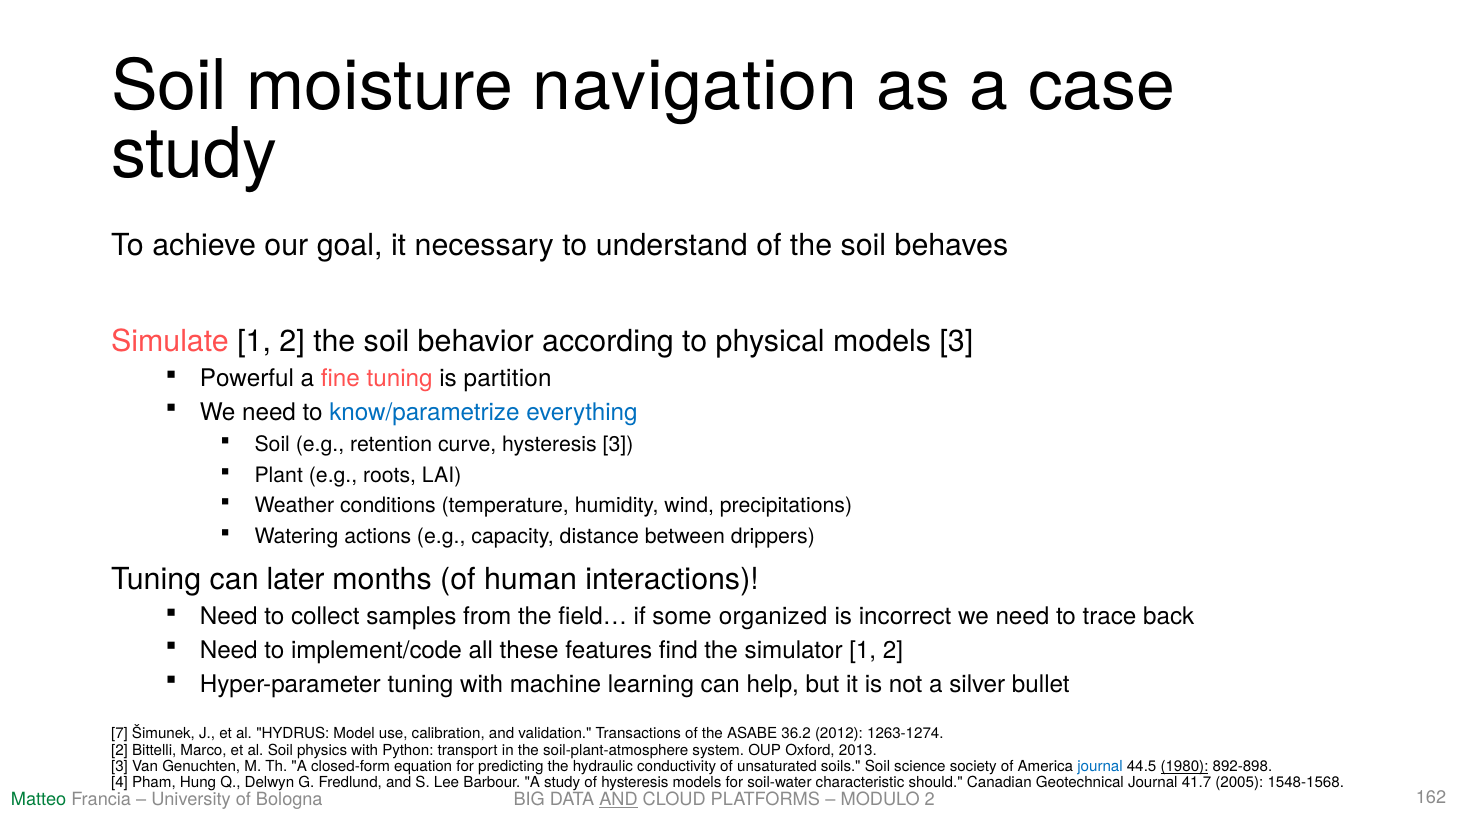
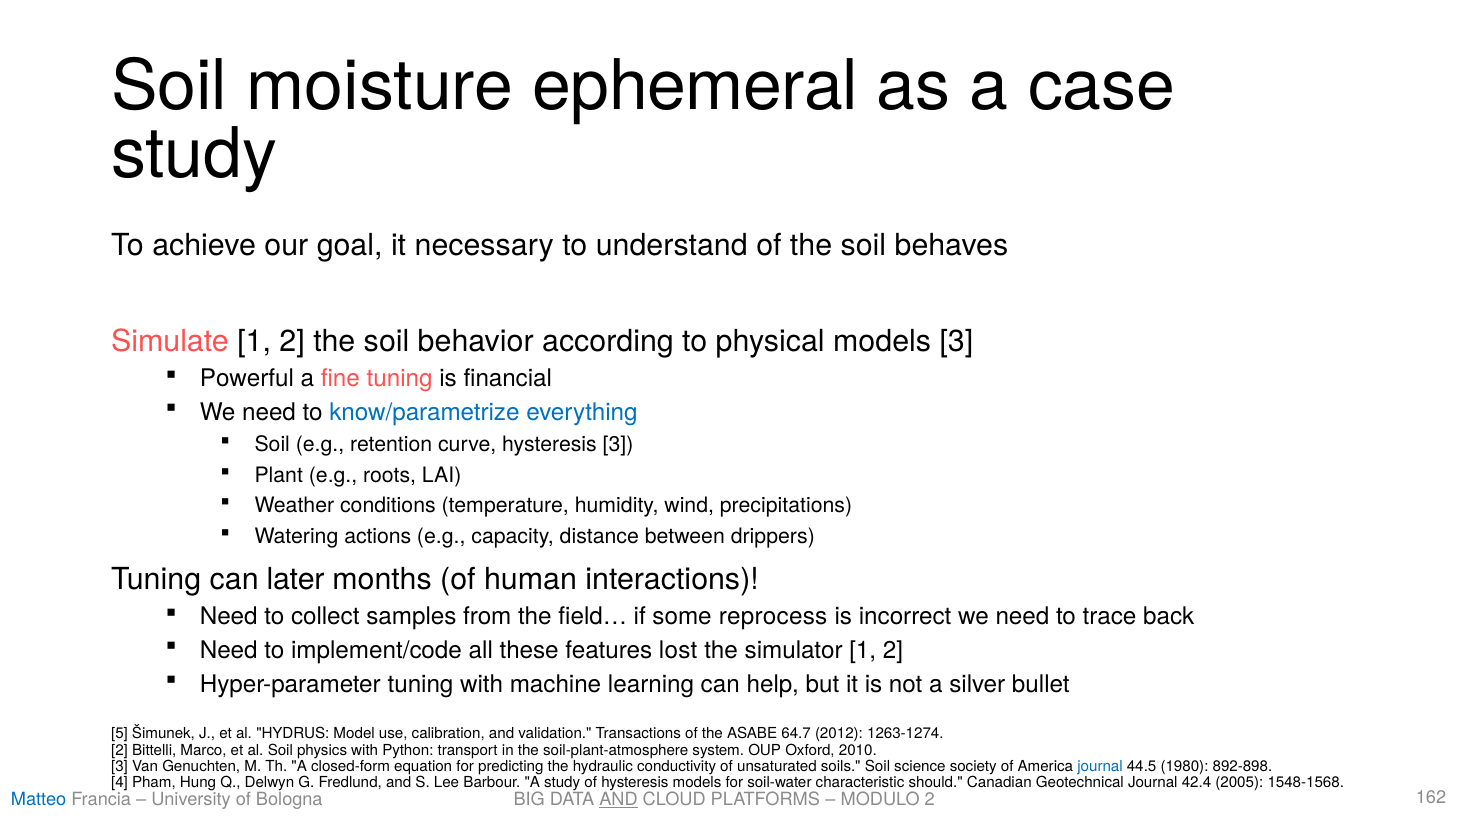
navigation: navigation -> ephemeral
partition: partition -> financial
organized: organized -> reprocess
find: find -> lost
7: 7 -> 5
36.2: 36.2 -> 64.7
2013: 2013 -> 2010
1980 underline: present -> none
41.7: 41.7 -> 42.4
Matteo colour: green -> blue
